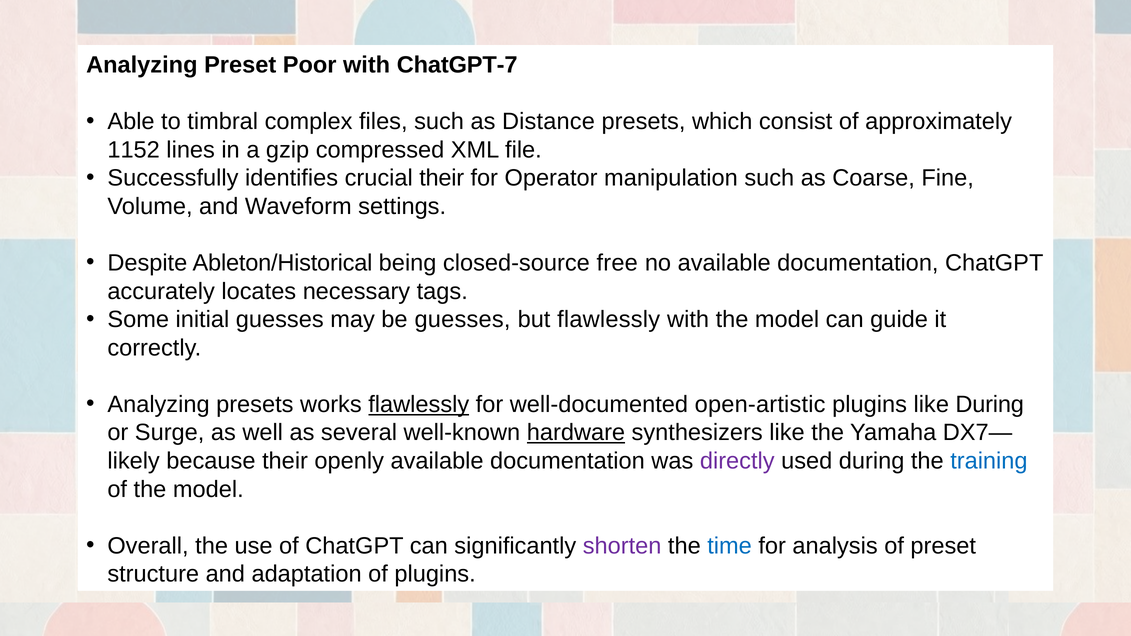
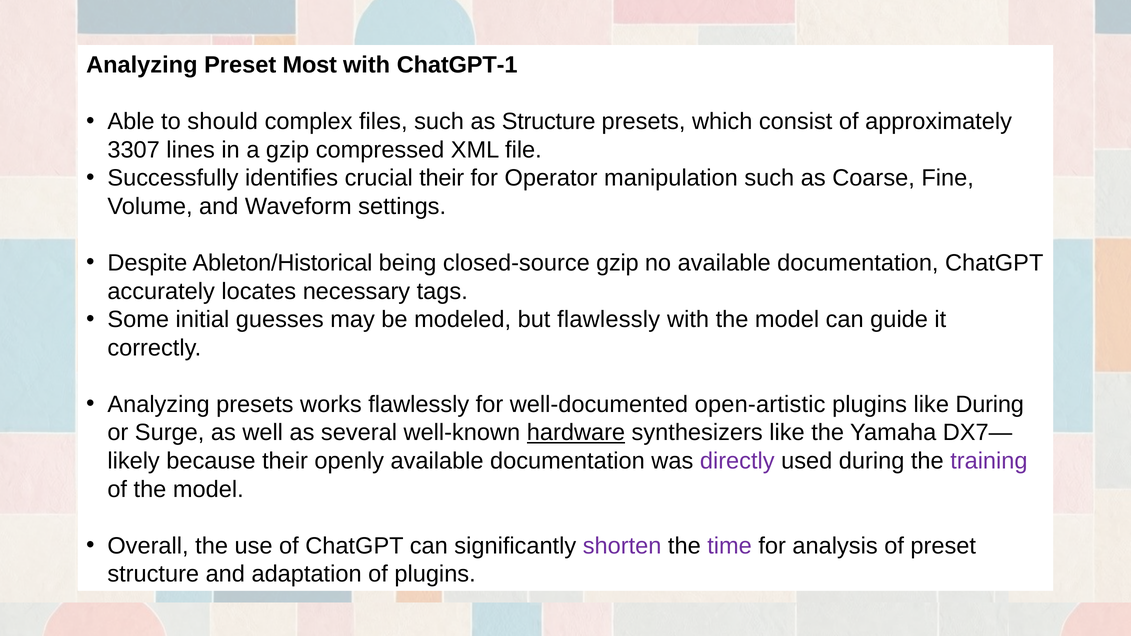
Poor: Poor -> Most
ChatGPT-7: ChatGPT-7 -> ChatGPT-1
timbral: timbral -> should
as Distance: Distance -> Structure
1152: 1152 -> 3307
closed-source free: free -> gzip
be guesses: guesses -> modeled
flawlessly at (419, 405) underline: present -> none
training colour: blue -> purple
time colour: blue -> purple
